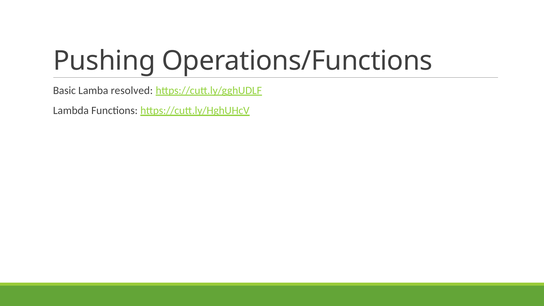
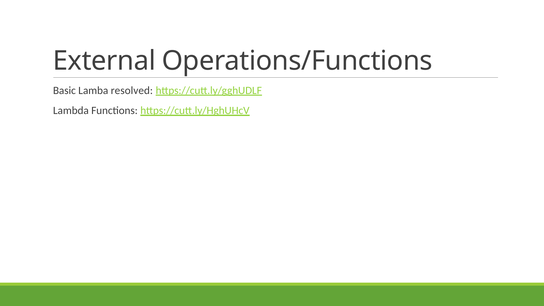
Pushing: Pushing -> External
